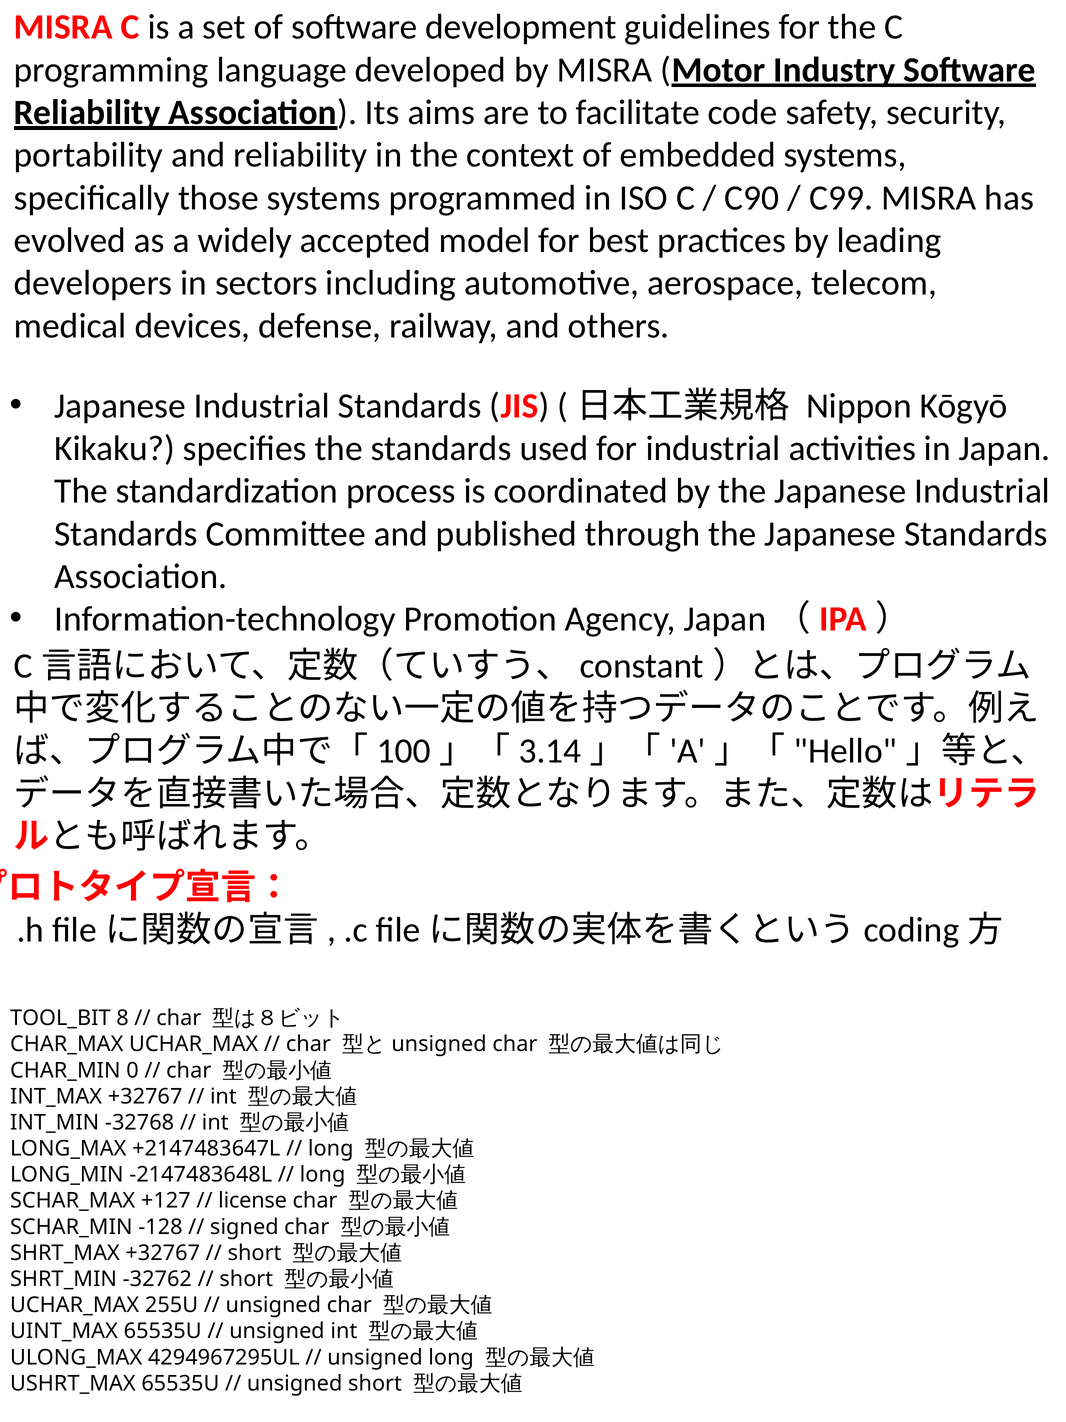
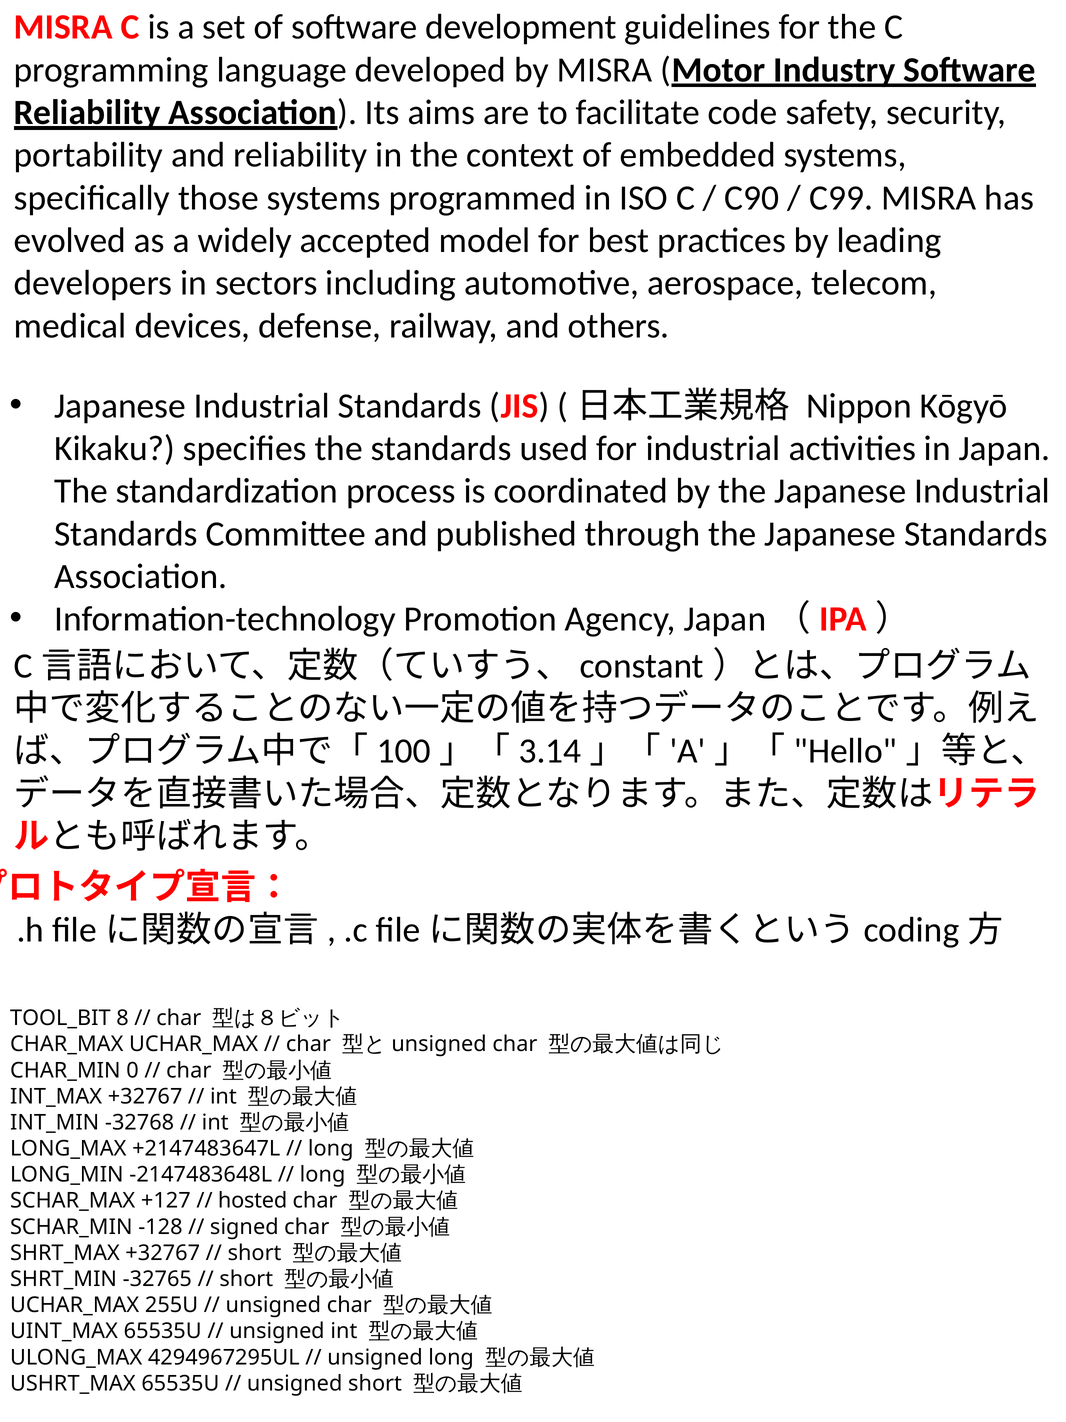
license: license -> hosted
-32762: -32762 -> -32765
